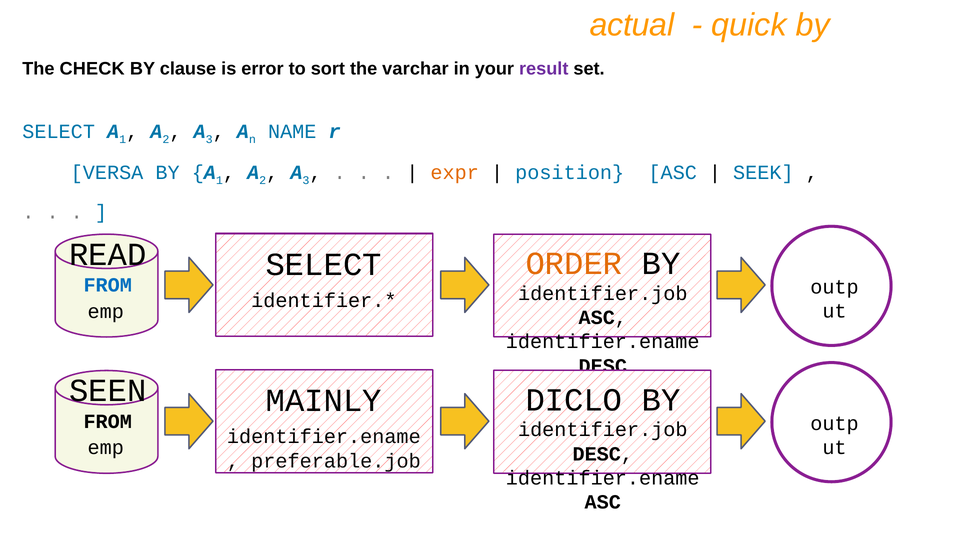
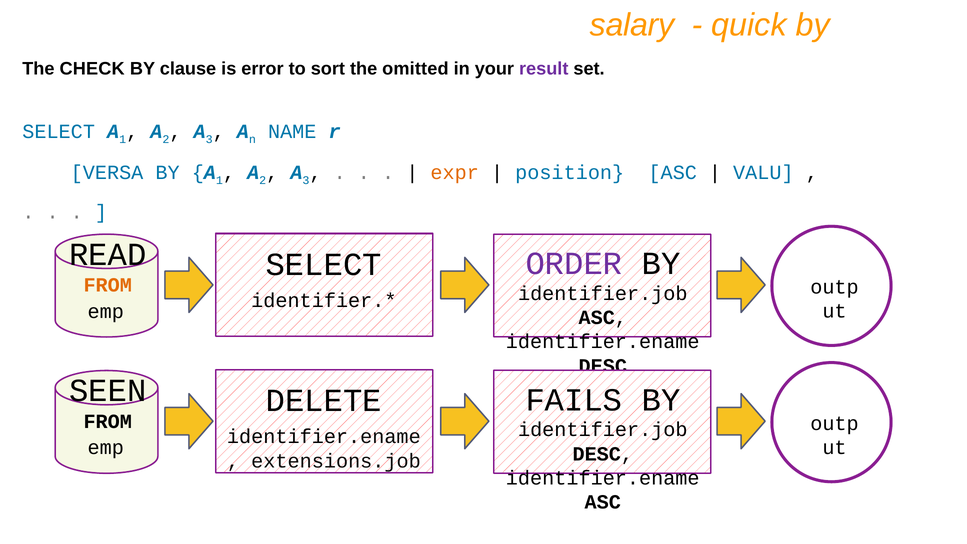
actual: actual -> salary
varchar: varchar -> omitted
SEEK: SEEK -> VALU
ORDER colour: orange -> purple
FROM at (108, 285) colour: blue -> orange
DICLO: DICLO -> FAILS
MAINLY: MAINLY -> DELETE
preferable.job: preferable.job -> extensions.job
